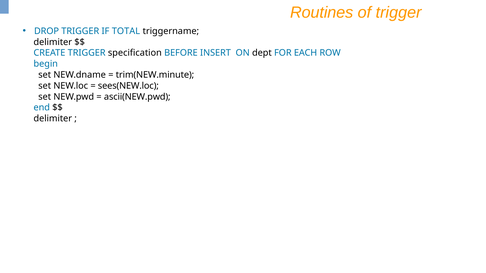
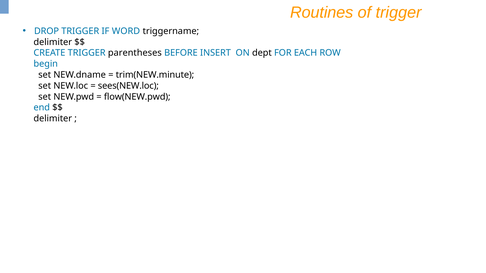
TOTAL: TOTAL -> WORD
specification: specification -> parentheses
ascii(NEW.pwd: ascii(NEW.pwd -> flow(NEW.pwd
